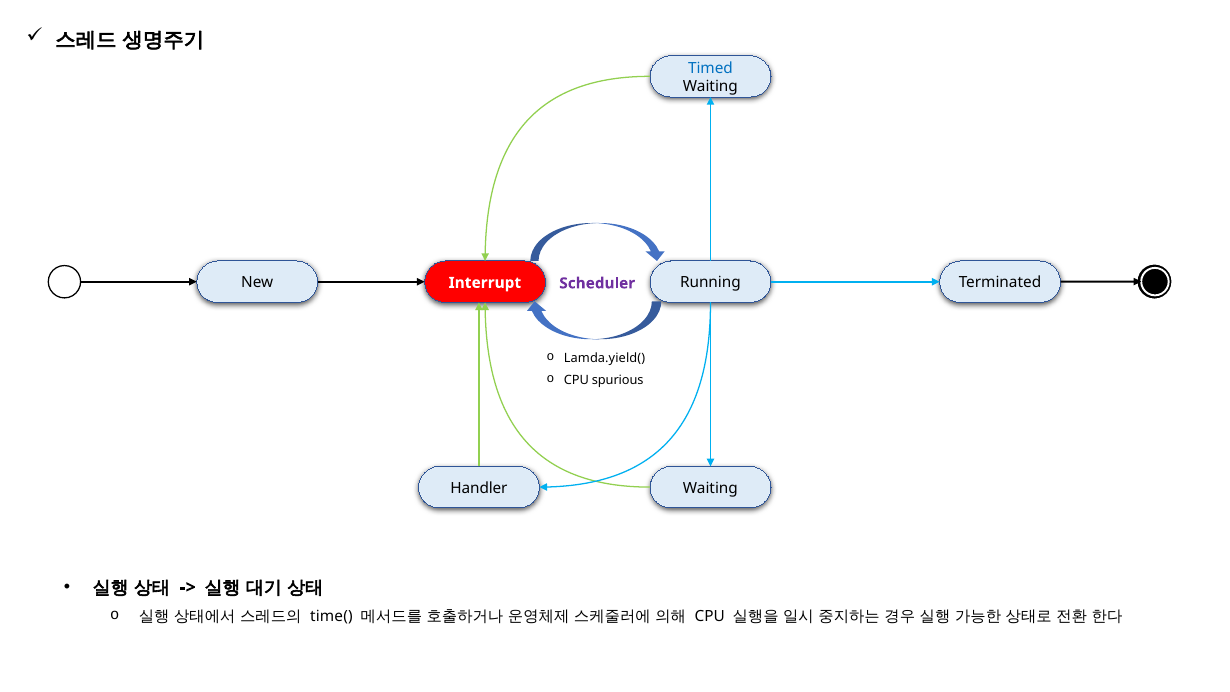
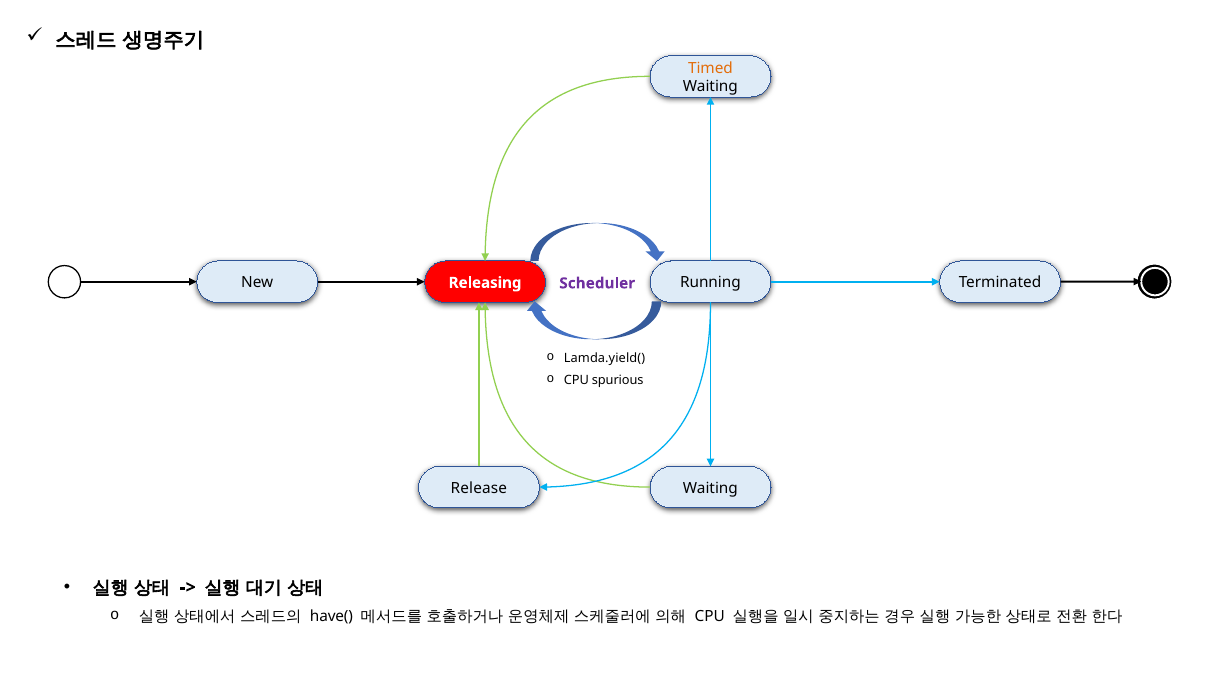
Timed colour: blue -> orange
Interrupt: Interrupt -> Releasing
Handler: Handler -> Release
time(: time( -> have(
